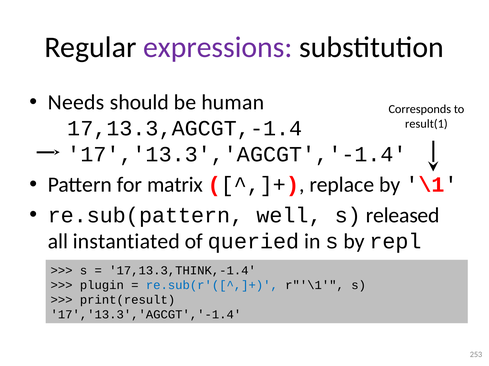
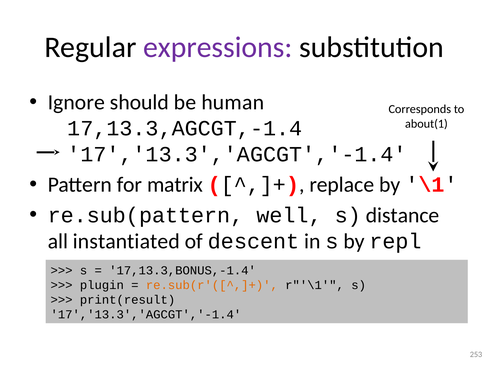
Needs: Needs -> Ignore
result(1: result(1 -> about(1
released: released -> distance
queried: queried -> descent
17,13.3,THINK,-1.4: 17,13.3,THINK,-1.4 -> 17,13.3,BONUS,-1.4
re.sub(r'([^,]+ colour: blue -> orange
